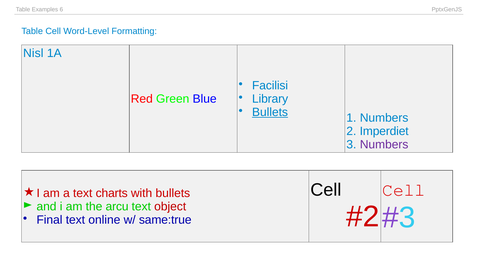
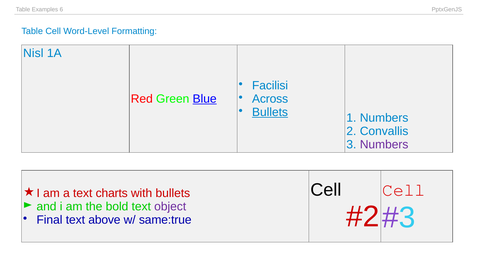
Library: Library -> Across
Blue underline: none -> present
Imperdiet: Imperdiet -> Convallis
arcu: arcu -> bold
object colour: red -> purple
online: online -> above
